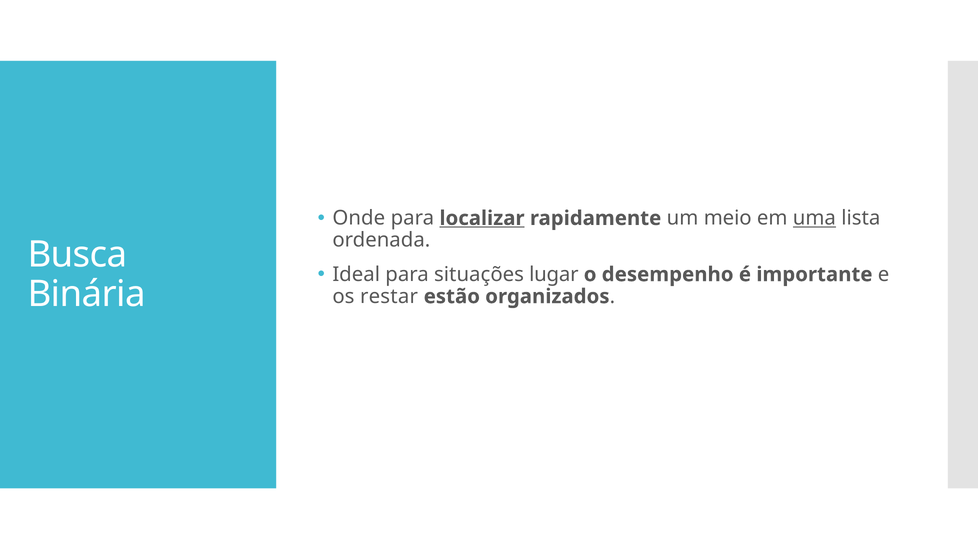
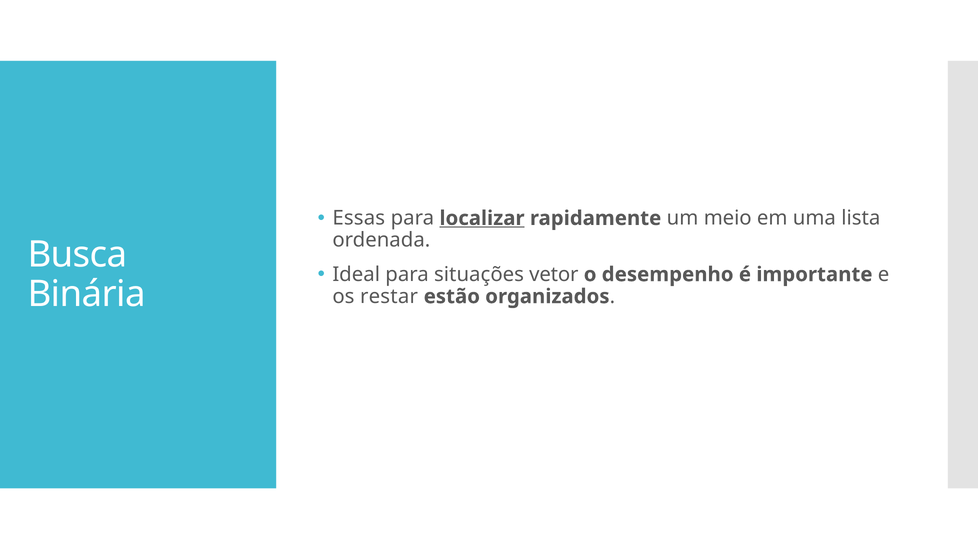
Onde: Onde -> Essas
uma underline: present -> none
lugar: lugar -> vetor
